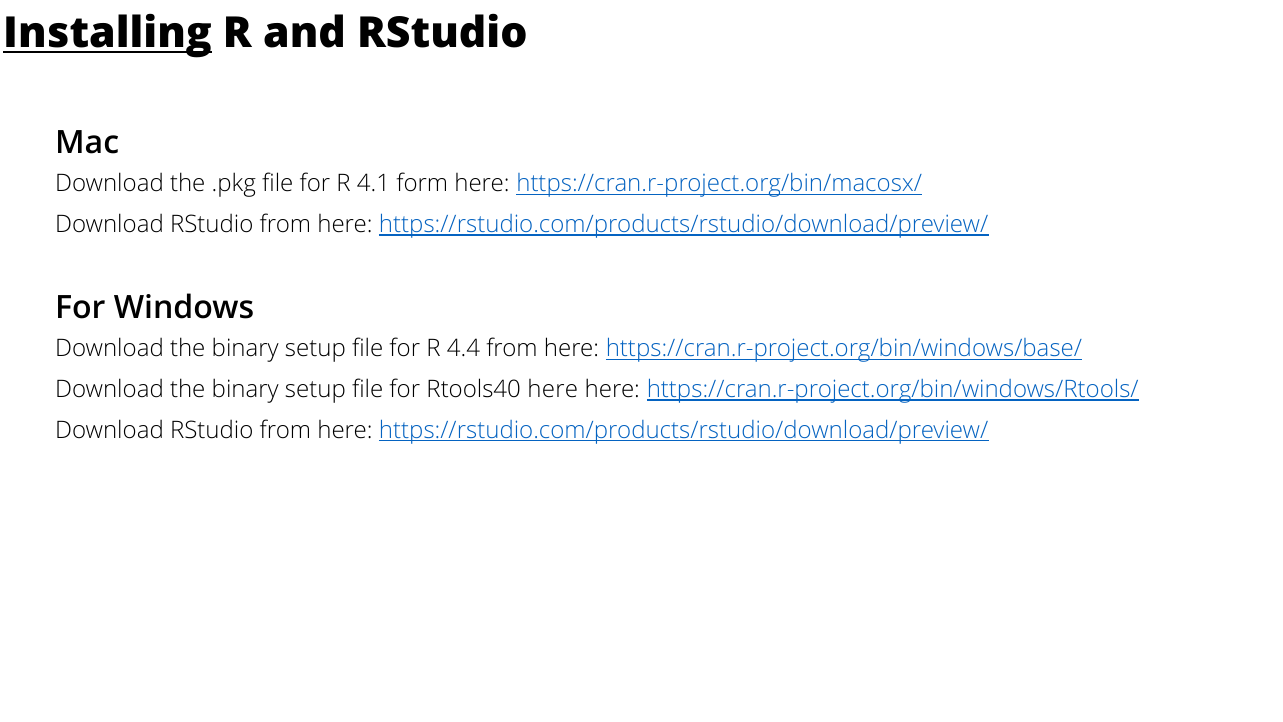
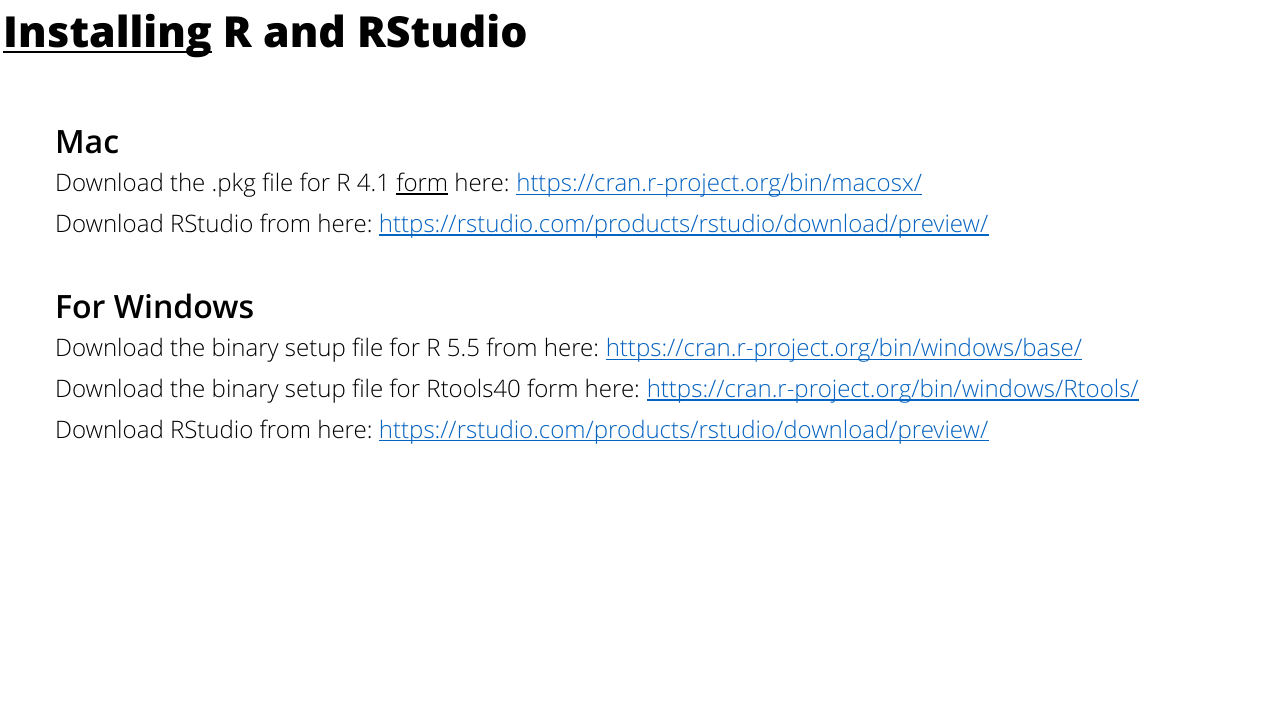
form at (422, 184) underline: none -> present
4.4: 4.4 -> 5.5
Rtools40 here: here -> form
